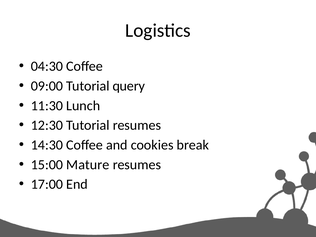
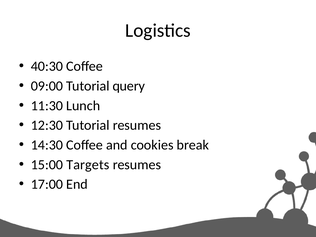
04:30: 04:30 -> 40:30
Mature: Mature -> Targets
